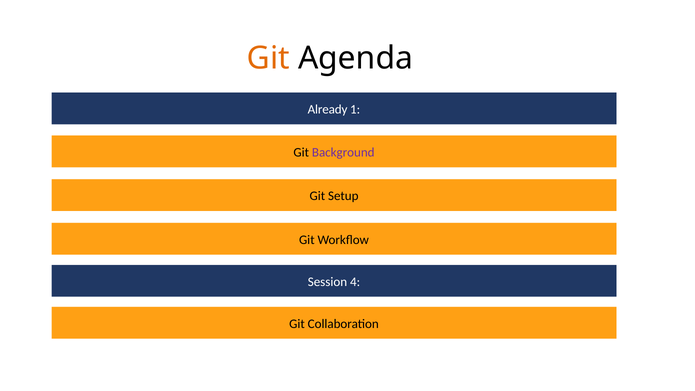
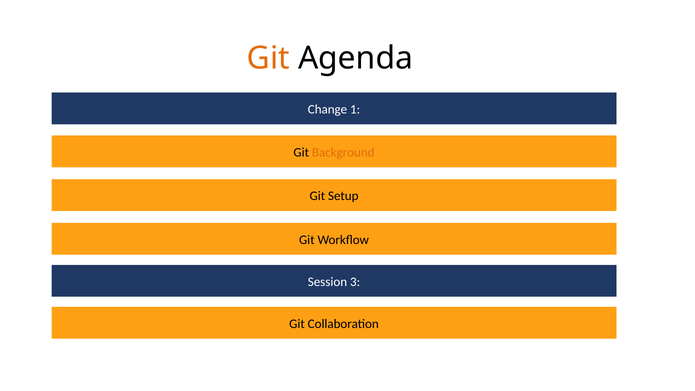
Already: Already -> Change
Background colour: purple -> orange
4: 4 -> 3
